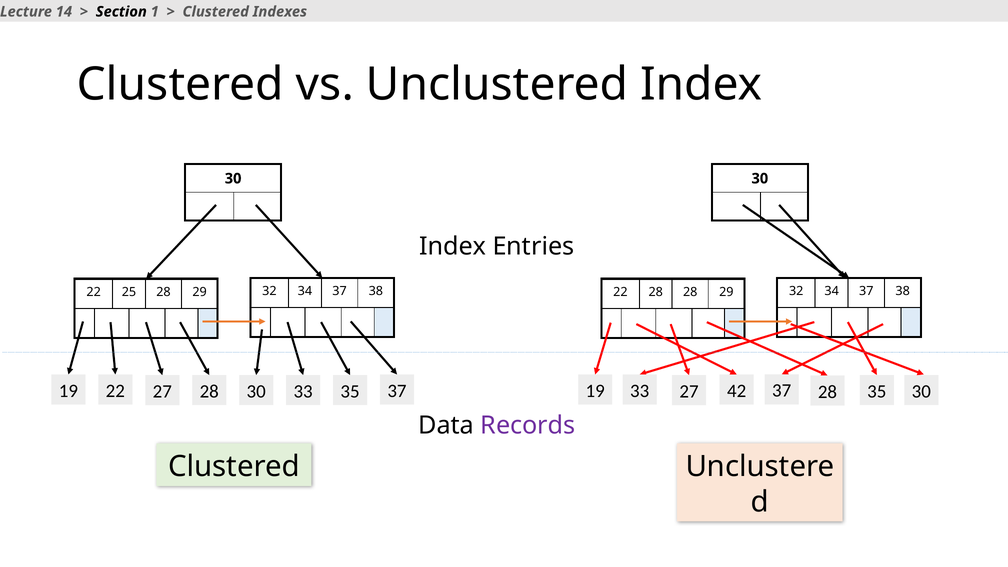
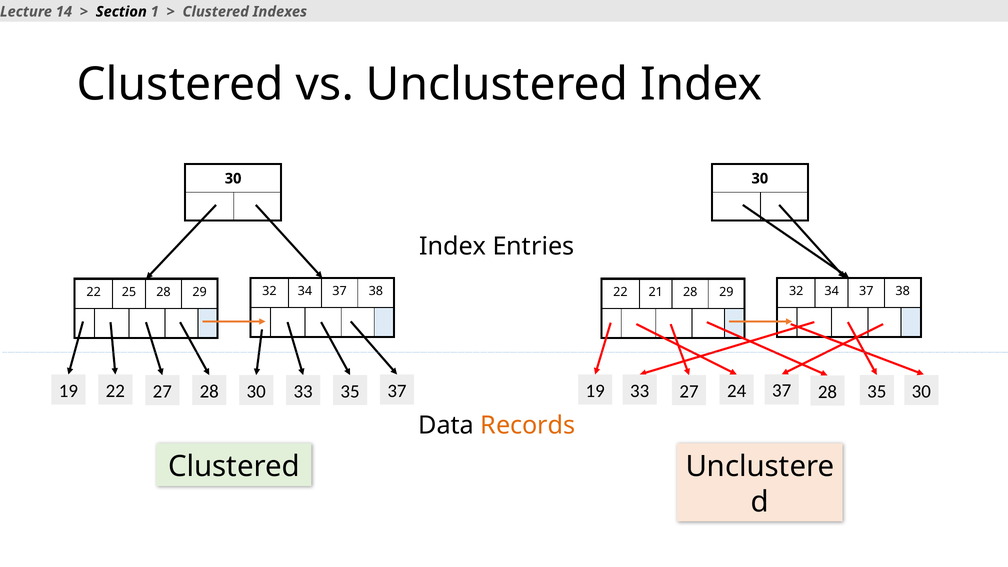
22 28: 28 -> 21
42: 42 -> 24
Records colour: purple -> orange
